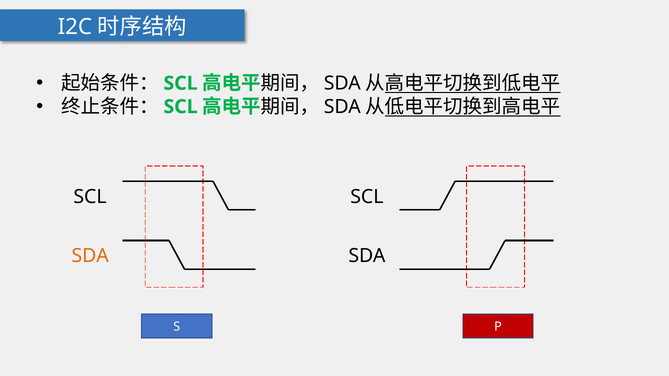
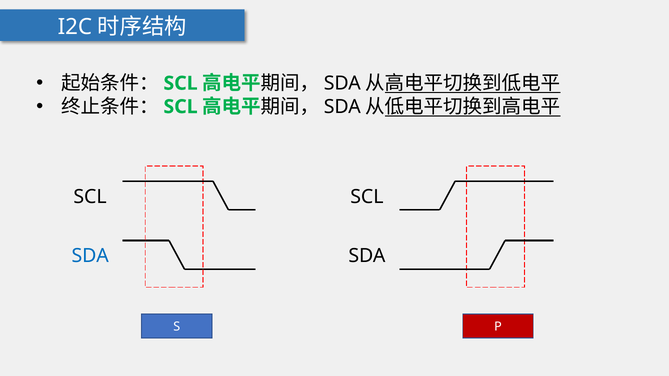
SDA at (90, 256) colour: orange -> blue
